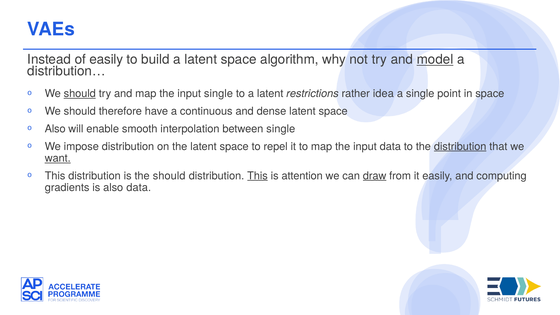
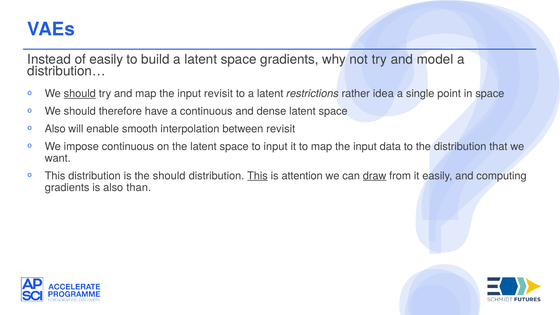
space algorithm: algorithm -> gradients
model underline: present -> none
input single: single -> revisit
between single: single -> revisit
impose distribution: distribution -> continuous
to repel: repel -> input
distribution at (460, 146) underline: present -> none
want underline: present -> none
also data: data -> than
